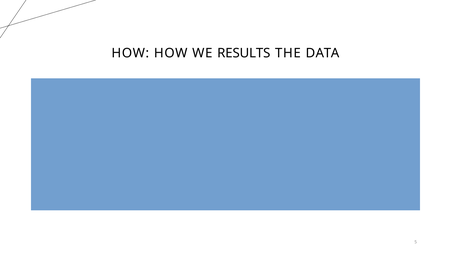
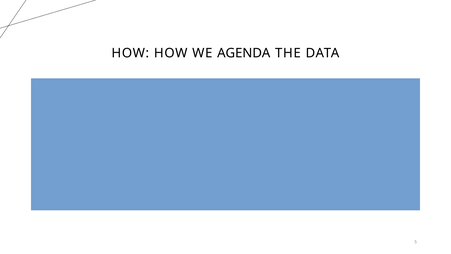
RESULTS: RESULTS -> AGENDA
